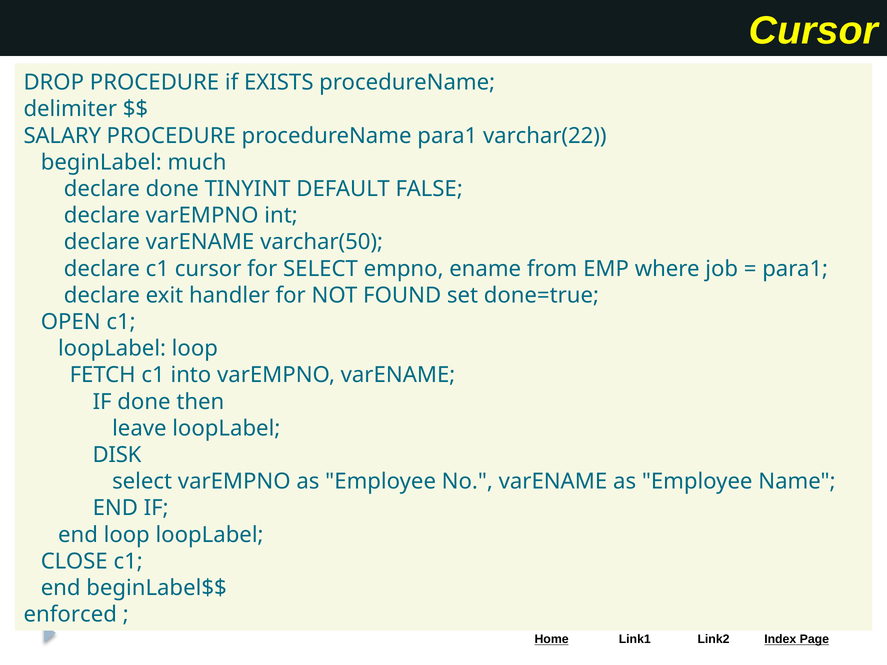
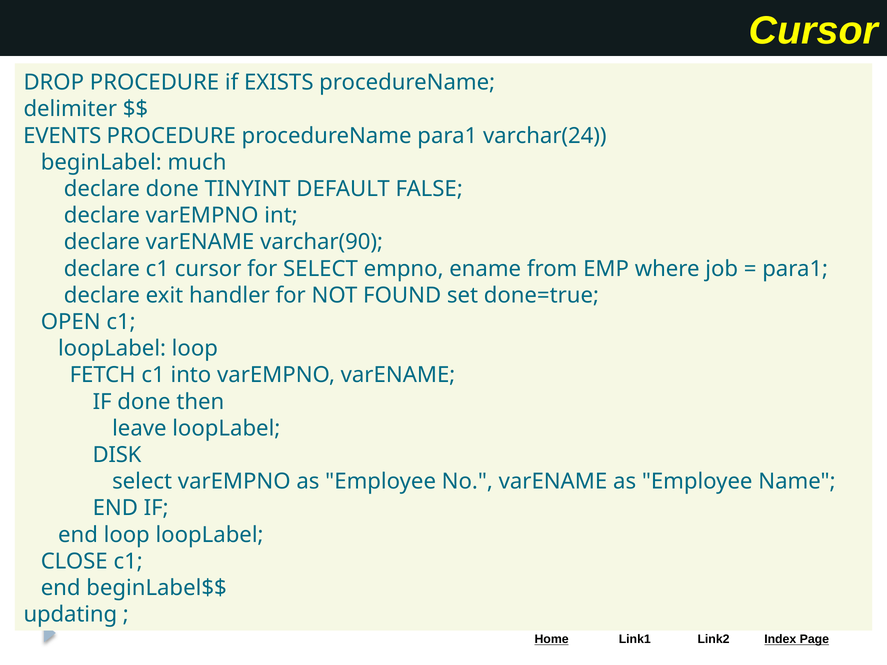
SALARY: SALARY -> EVENTS
varchar(22: varchar(22 -> varchar(24
varchar(50: varchar(50 -> varchar(90
enforced: enforced -> updating
